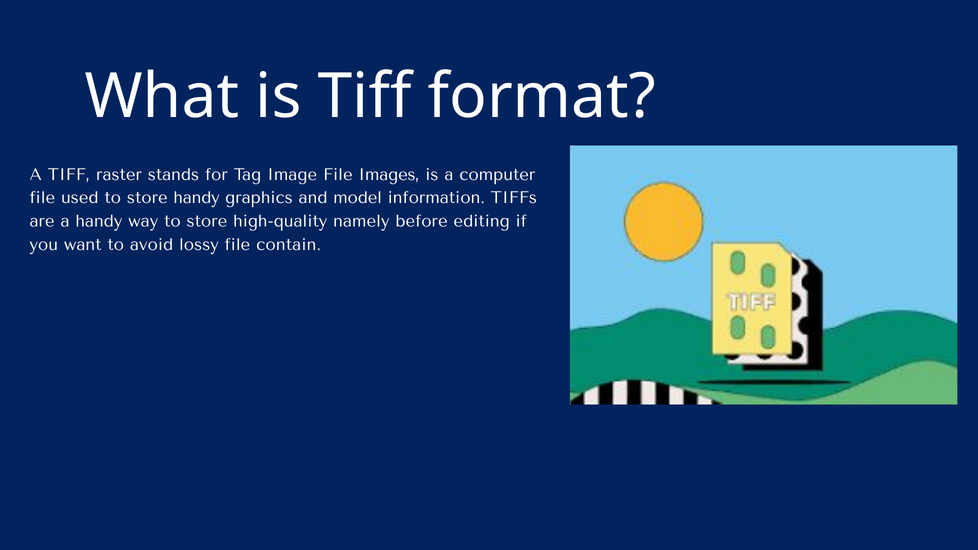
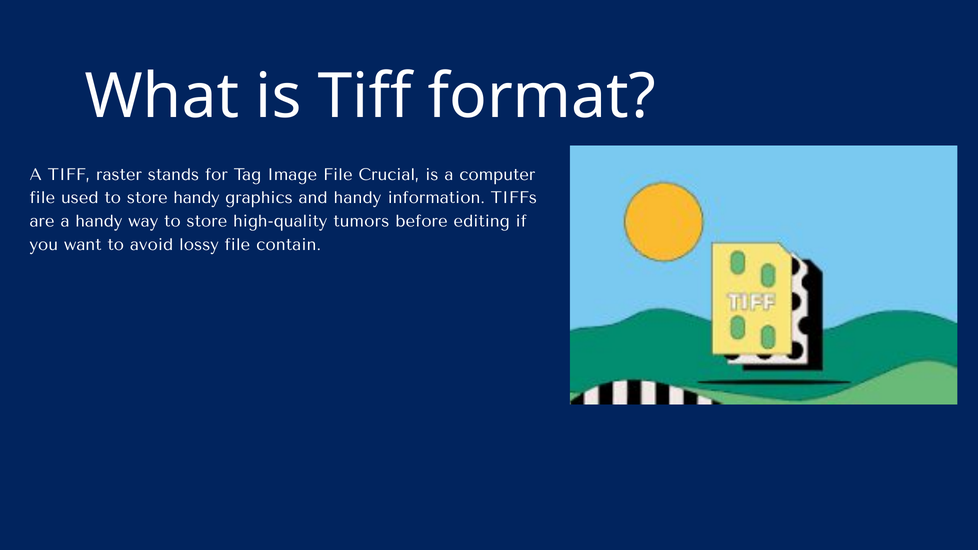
Images: Images -> Crucial
and model: model -> handy
namely: namely -> tumors
